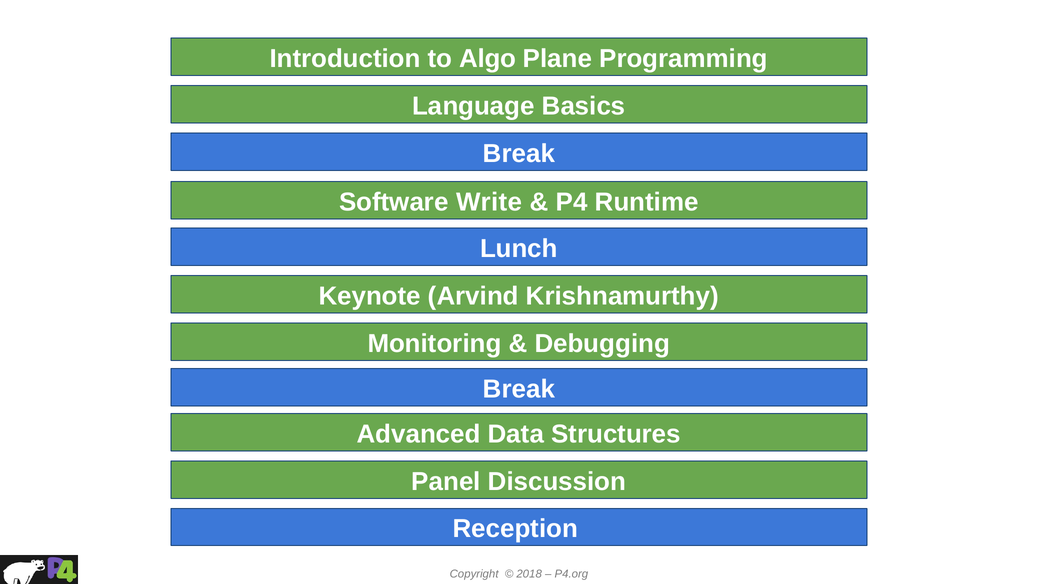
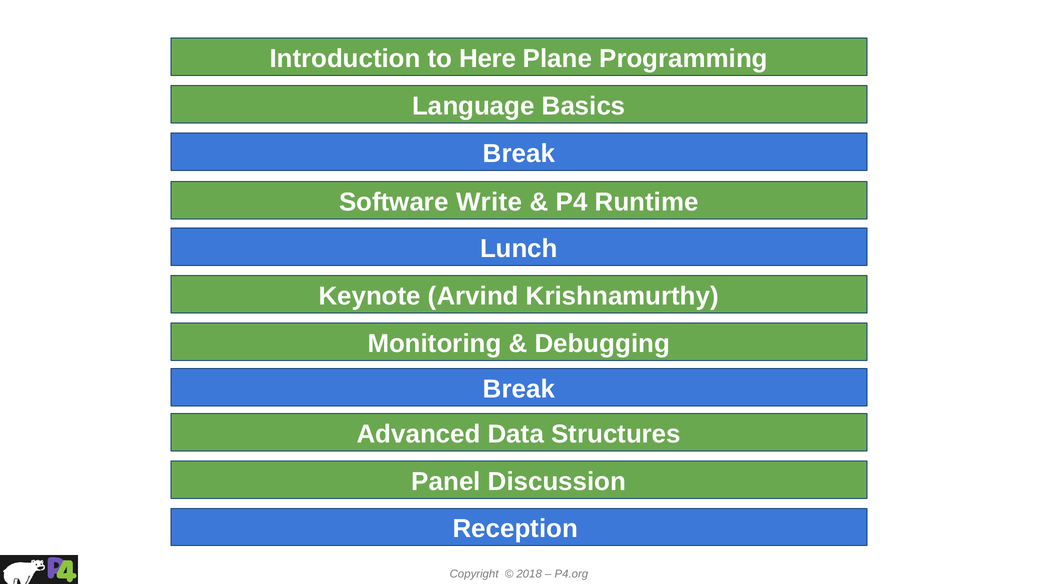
Algo: Algo -> Here
